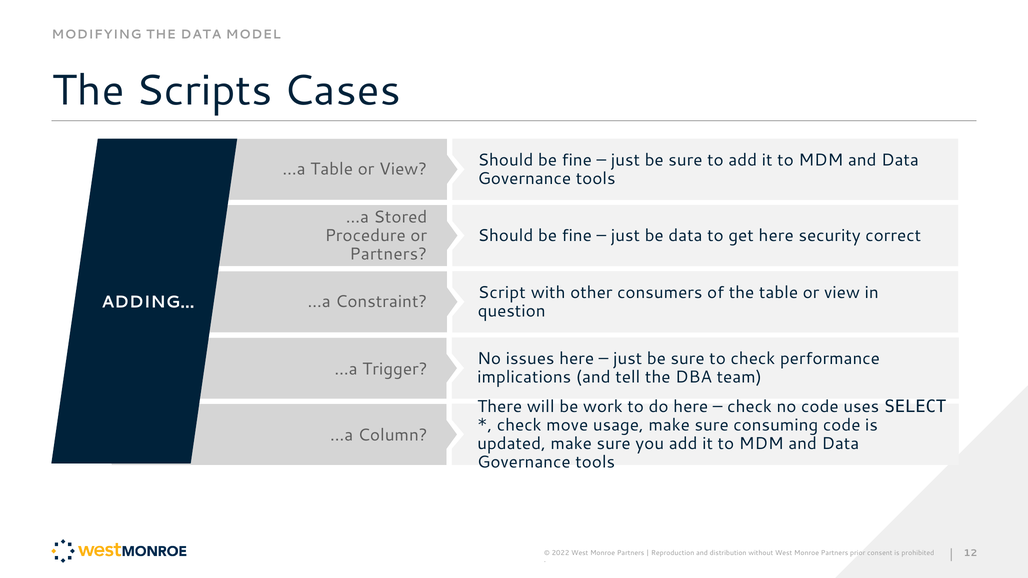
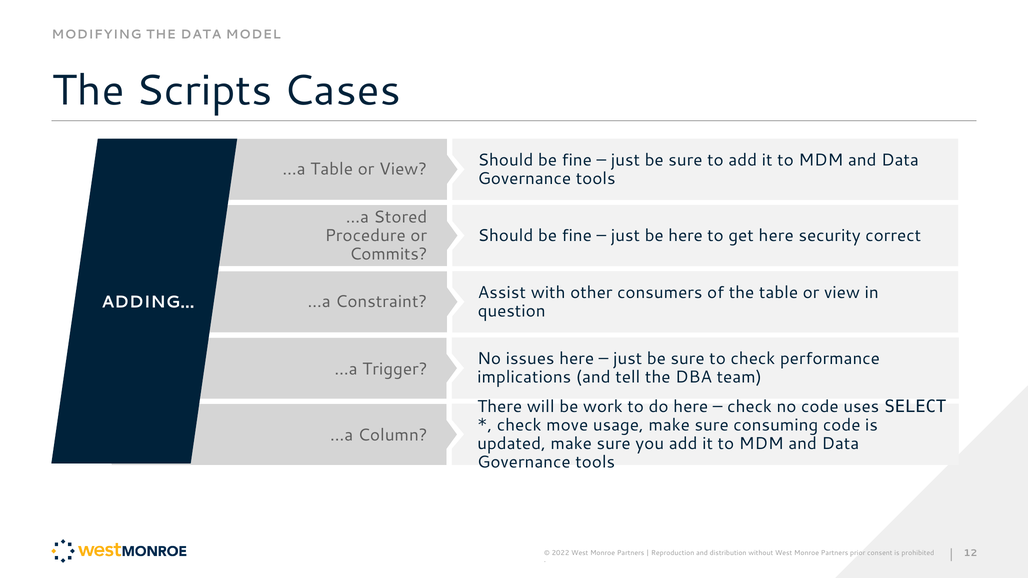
be data: data -> here
Partners at (388, 254): Partners -> Commits
Script: Script -> Assist
